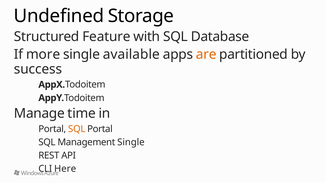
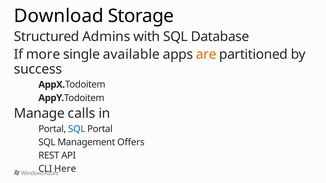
Undefined: Undefined -> Download
Feature: Feature -> Admins
time: time -> calls
SQL at (77, 129) colour: orange -> blue
Management Single: Single -> Offers
